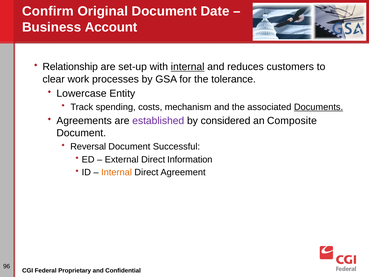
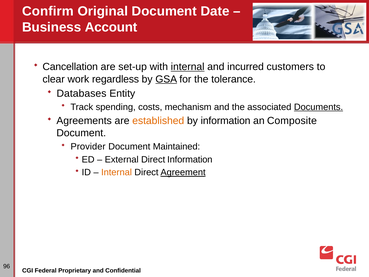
Relationship: Relationship -> Cancellation
reduces: reduces -> incurred
processes: processes -> regardless
GSA underline: none -> present
Lowercase: Lowercase -> Databases
established colour: purple -> orange
by considered: considered -> information
Reversal: Reversal -> Provider
Successful: Successful -> Maintained
Agreement underline: none -> present
